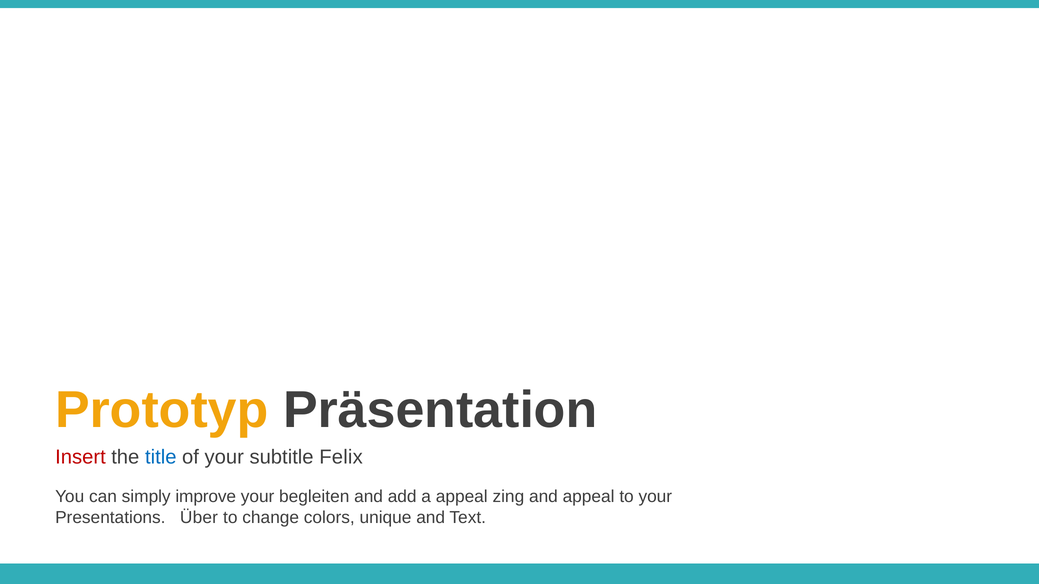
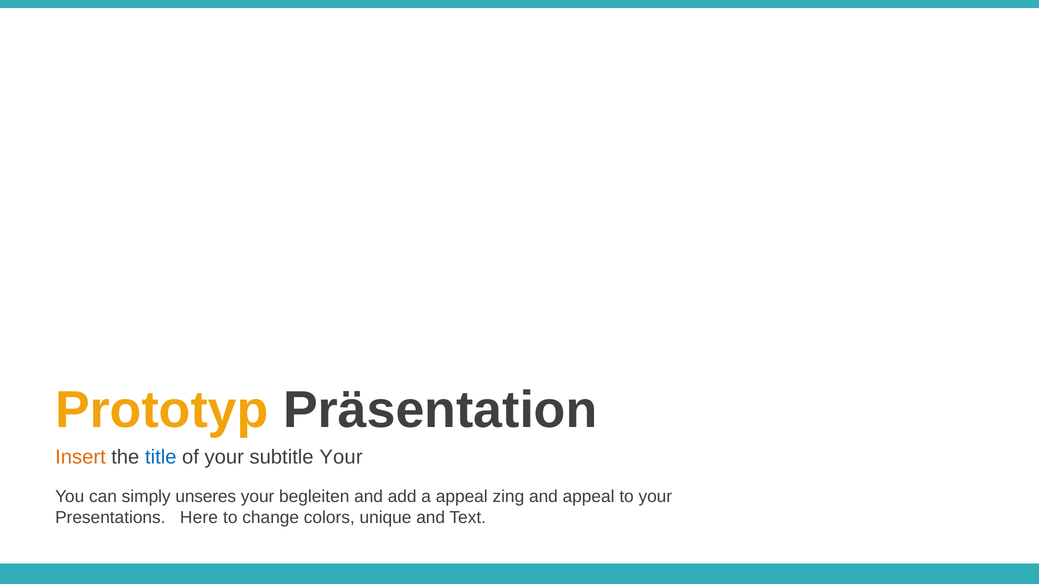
Insert colour: red -> orange
subtitle Felix: Felix -> Your
improve: improve -> unseres
Über: Über -> Here
